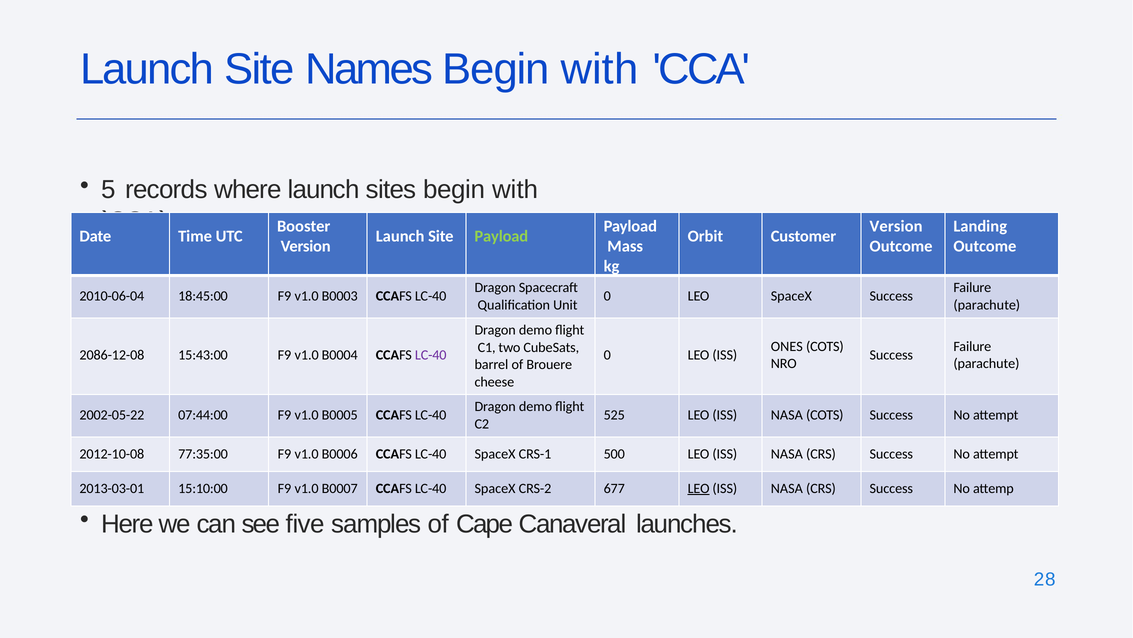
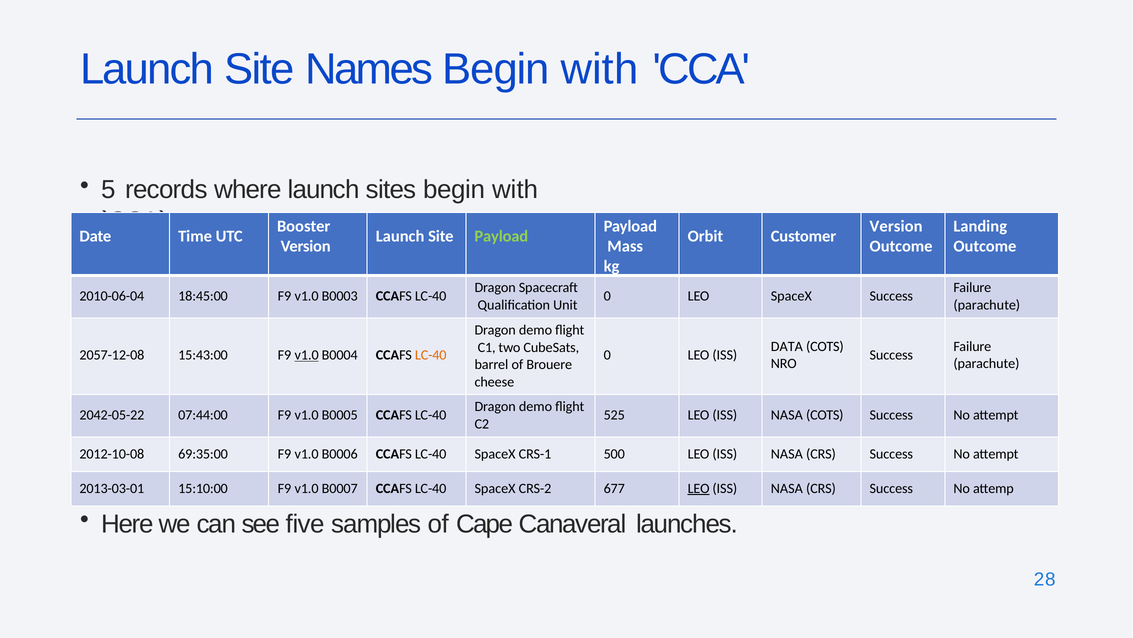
ONES: ONES -> DATA
2086-12-08: 2086-12-08 -> 2057-12-08
v1.0 at (307, 355) underline: none -> present
LC-40 at (431, 355) colour: purple -> orange
2002-05-22: 2002-05-22 -> 2042-05-22
77:35:00: 77:35:00 -> 69:35:00
